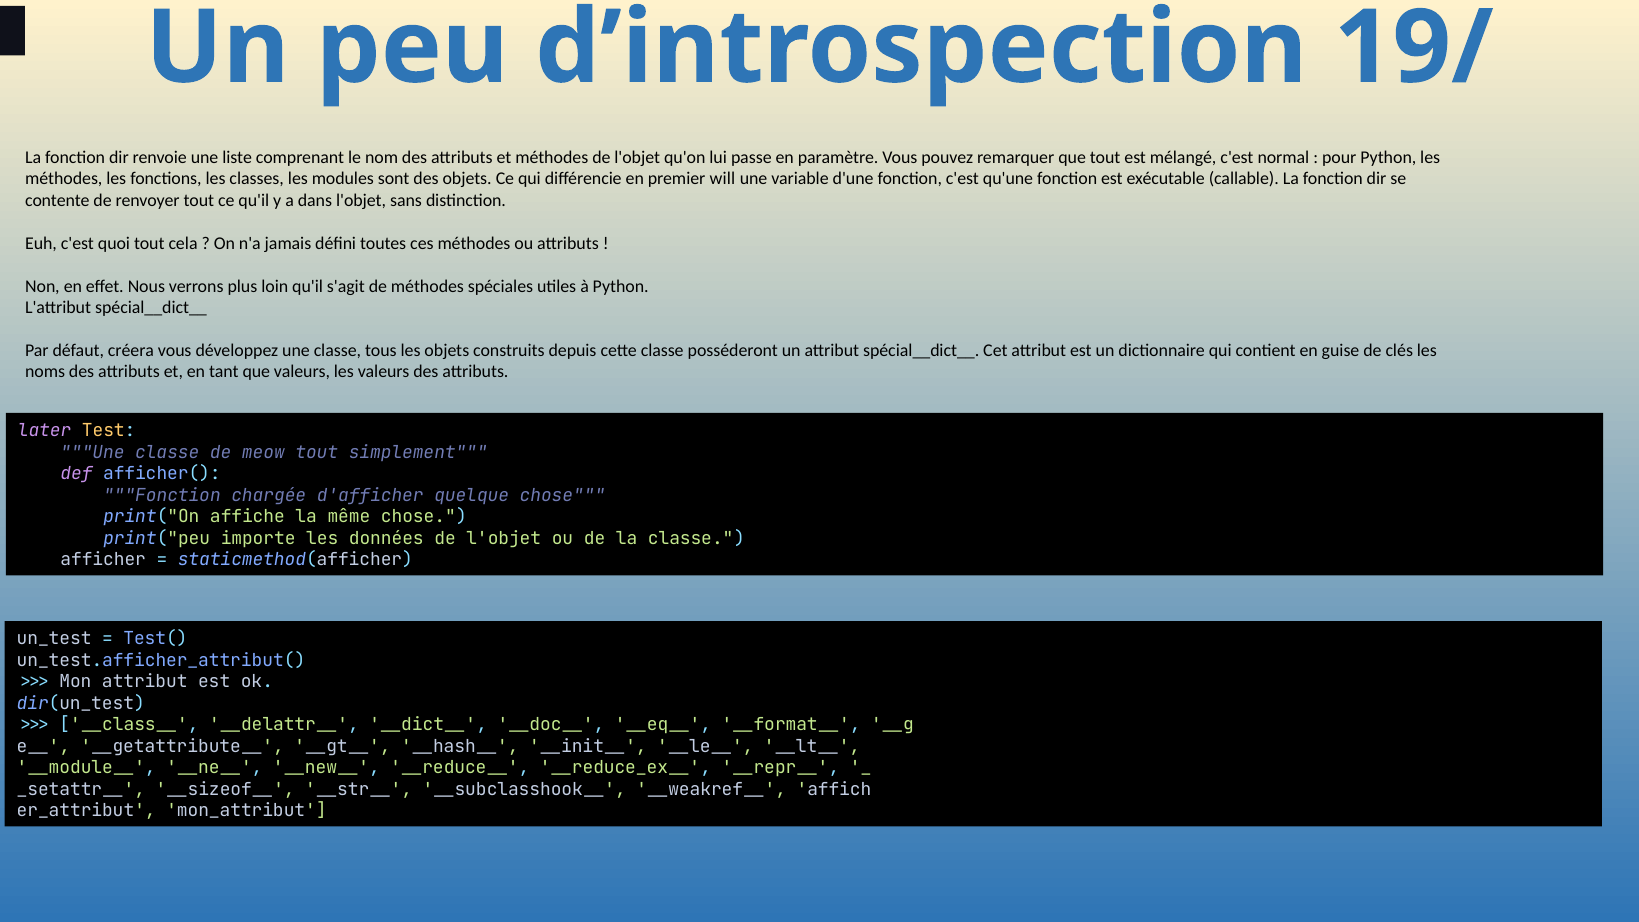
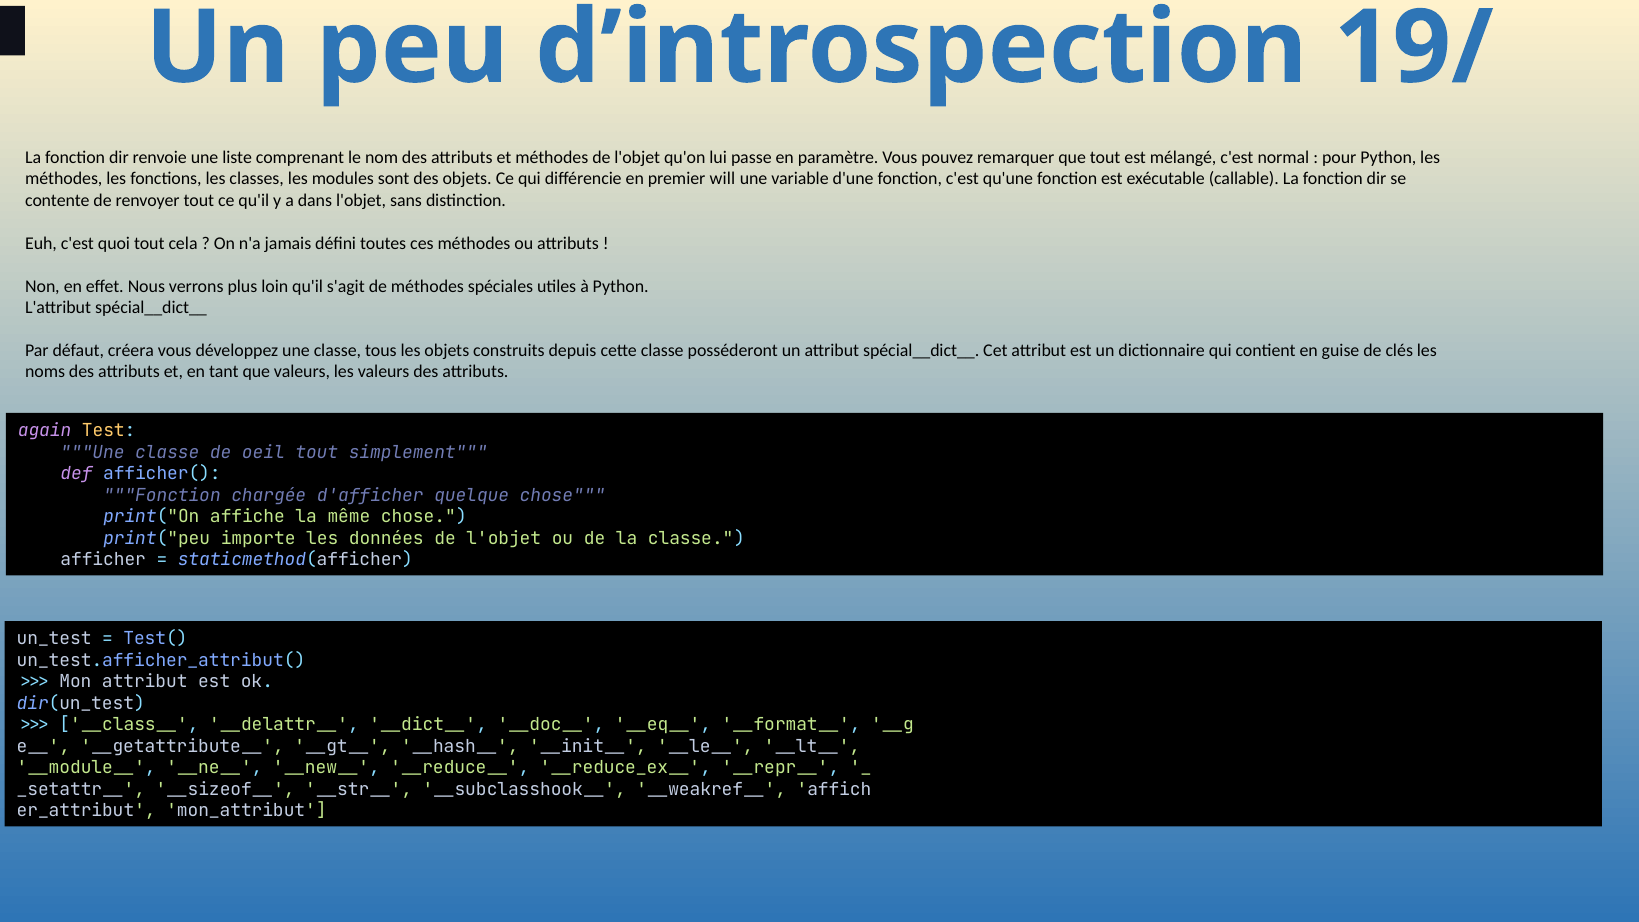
later: later -> again
meow: meow -> oeil
